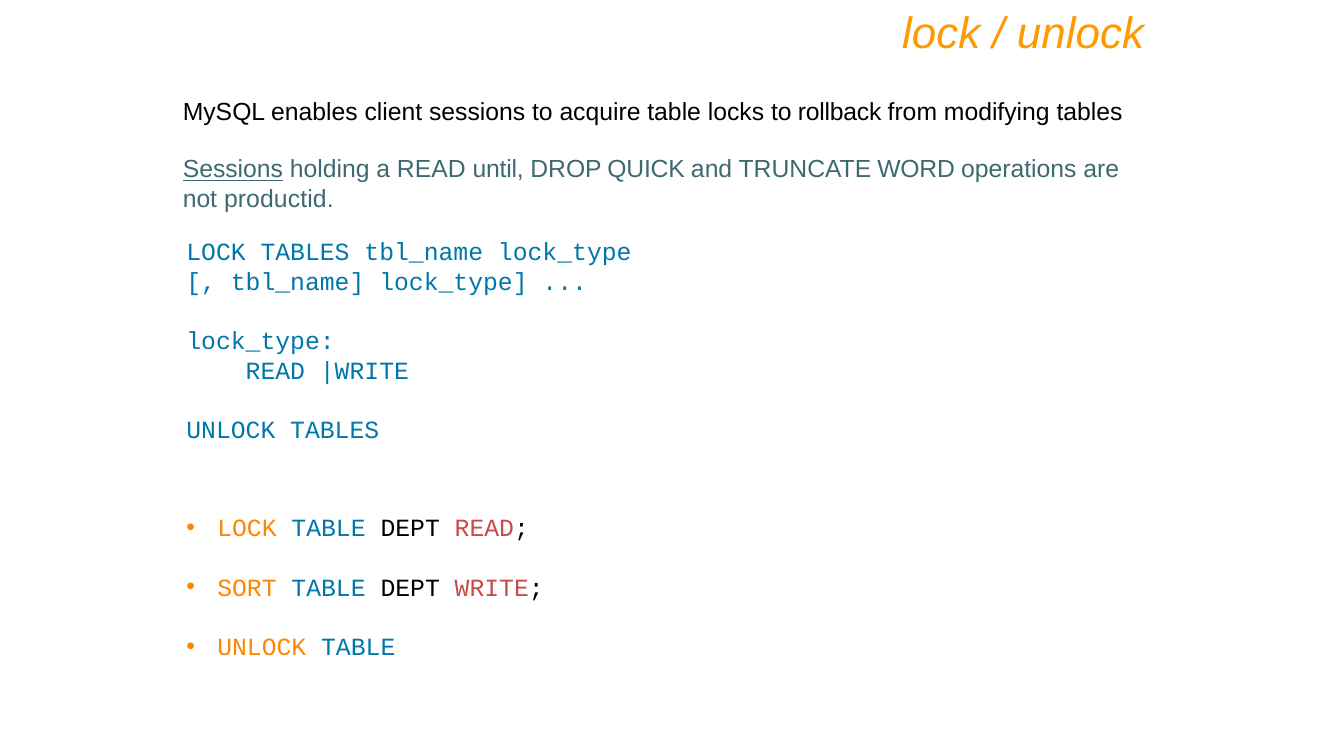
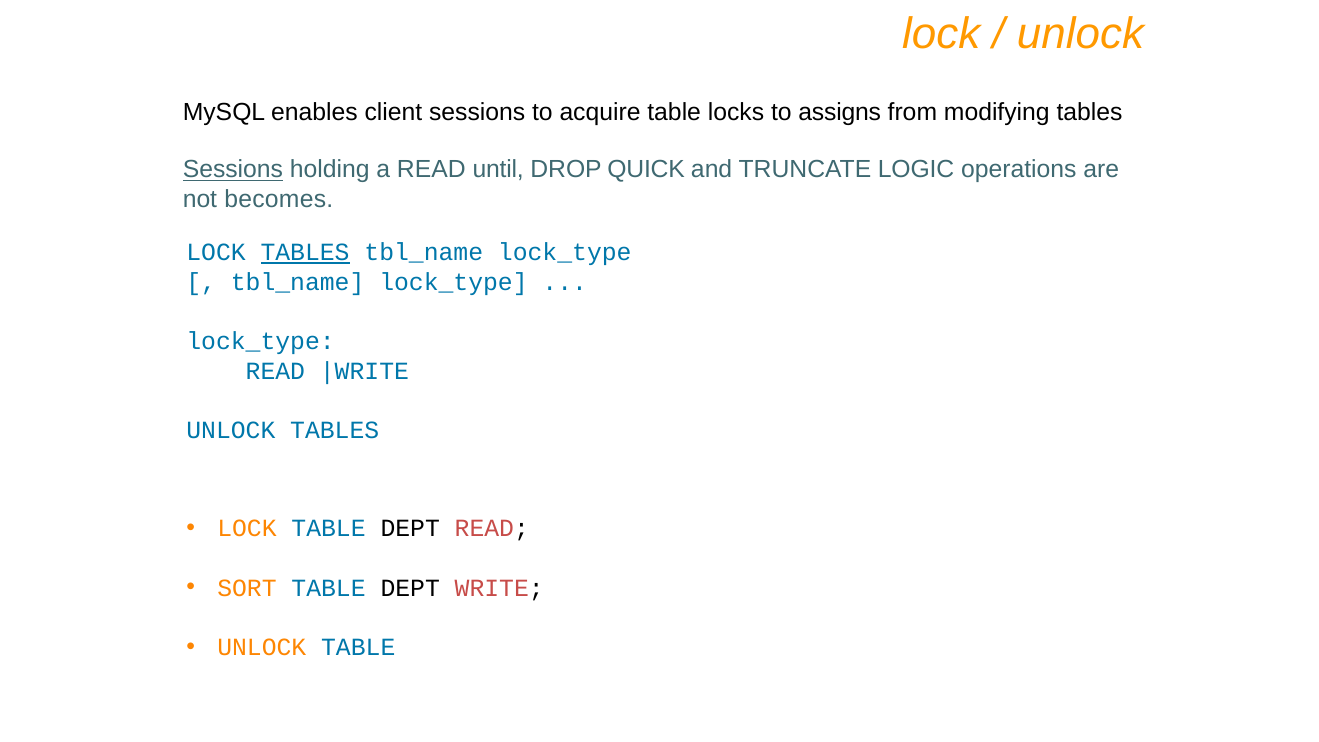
rollback: rollback -> assigns
WORD: WORD -> LOGIC
productid: productid -> becomes
TABLES at (305, 252) underline: none -> present
